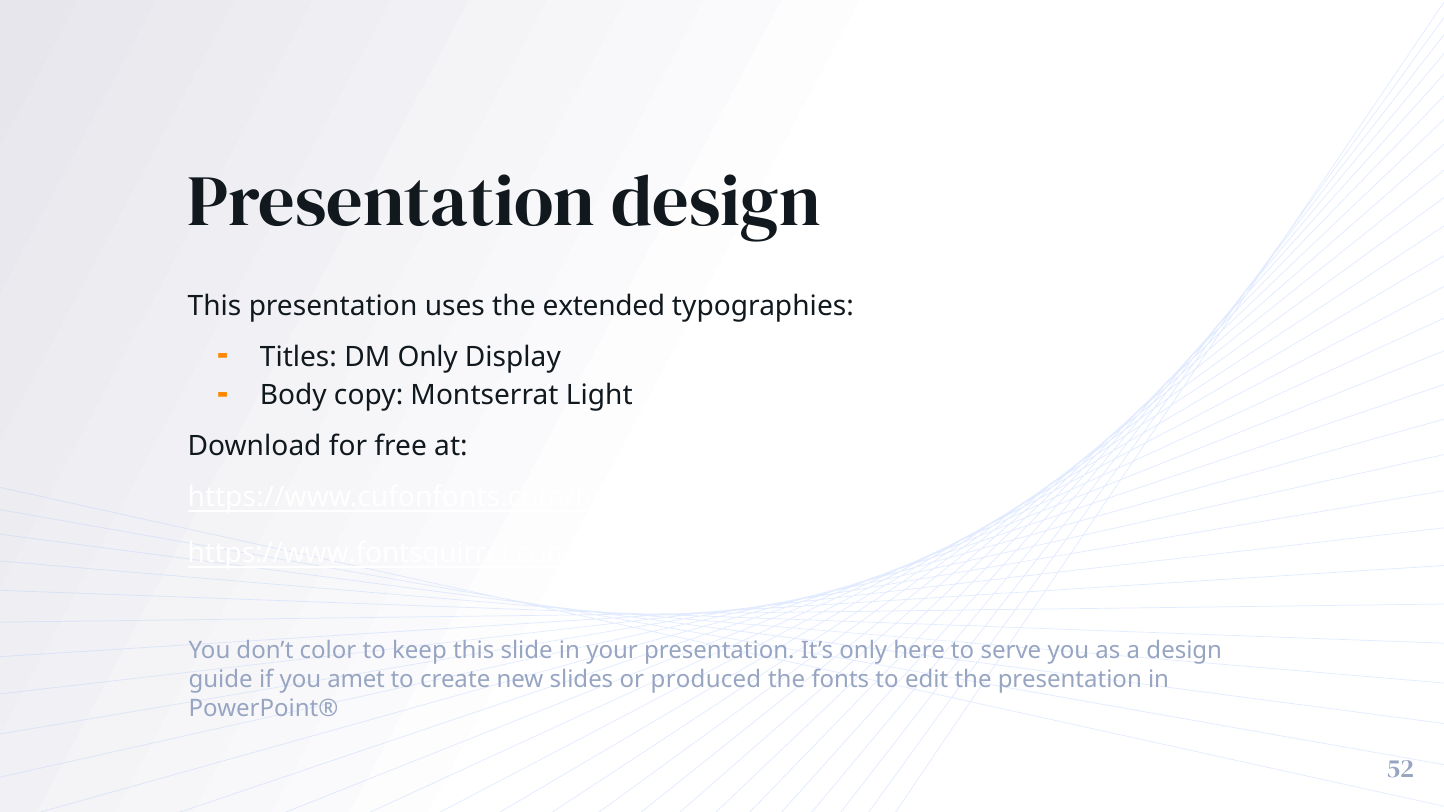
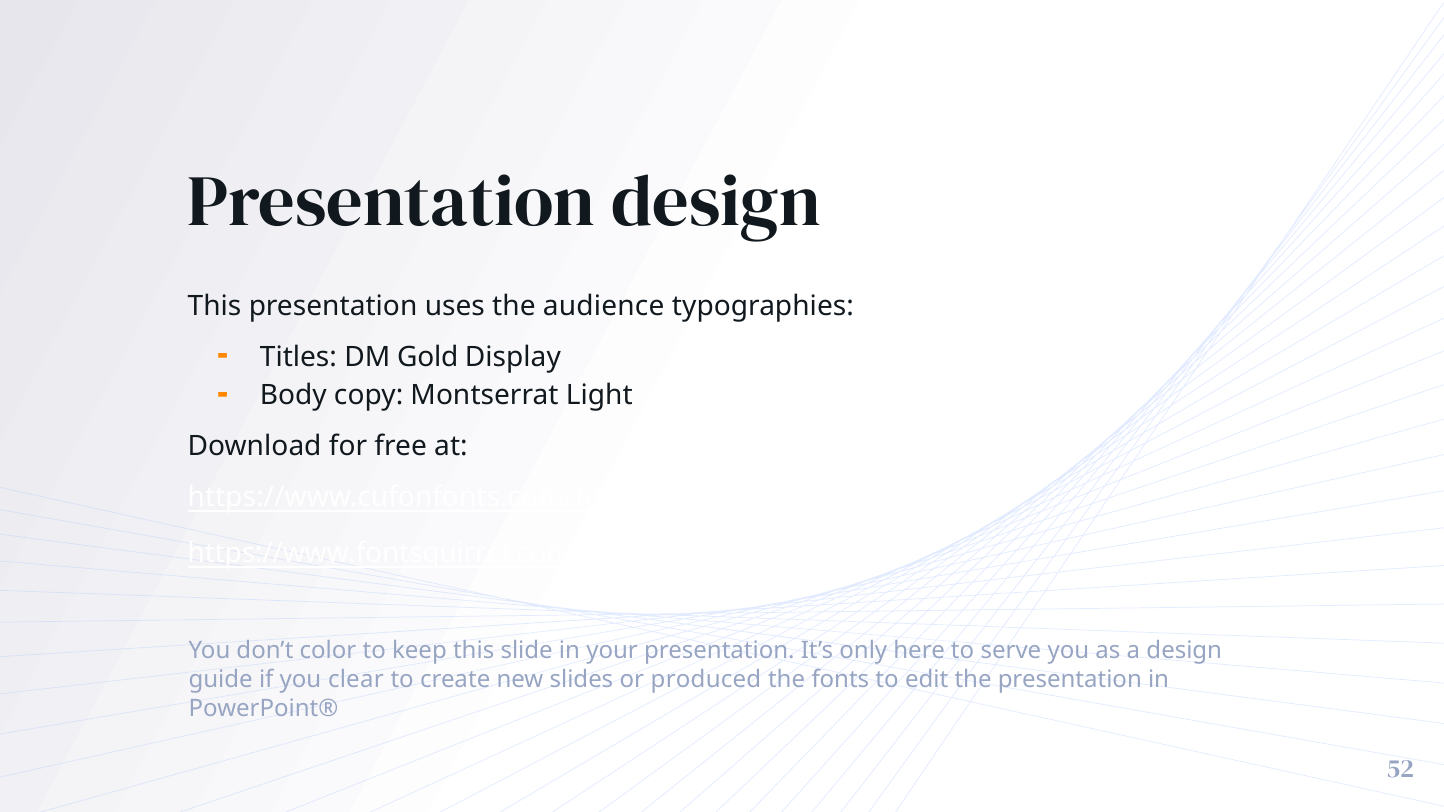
extended: extended -> audience
DM Only: Only -> Gold
amet: amet -> clear
